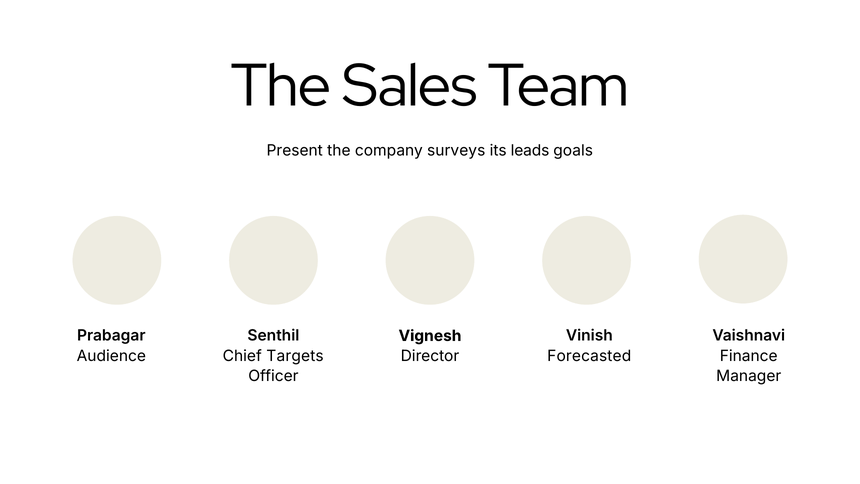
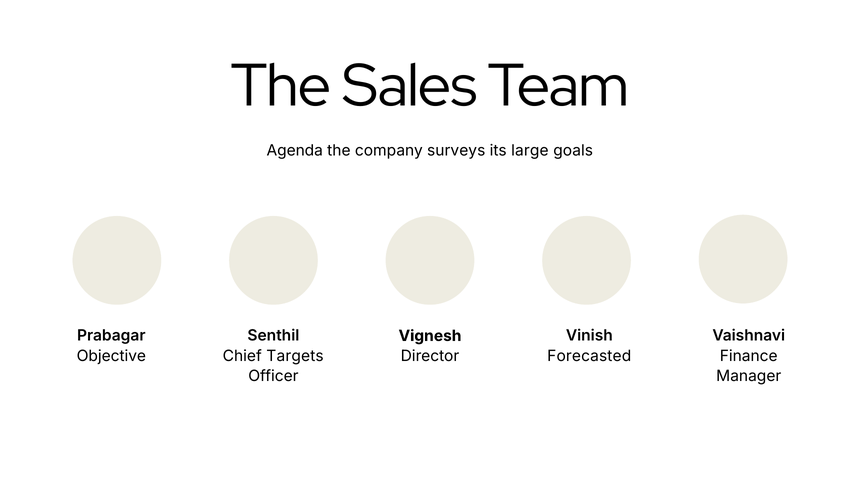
Present: Present -> Agenda
leads: leads -> large
Audience: Audience -> Objective
